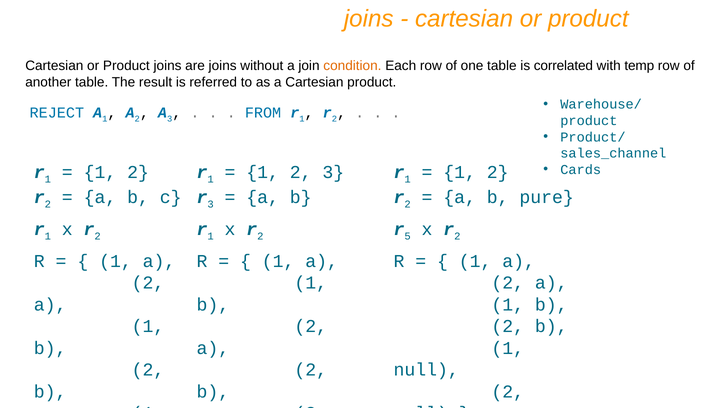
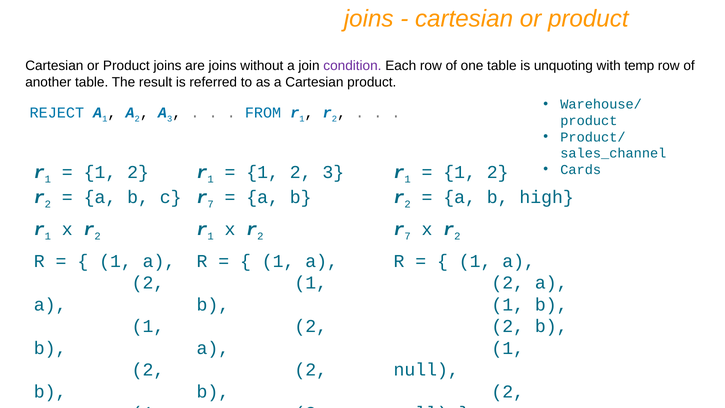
condition colour: orange -> purple
correlated: correlated -> unquoting
3 at (211, 204): 3 -> 7
pure: pure -> high
5 at (408, 236): 5 -> 7
